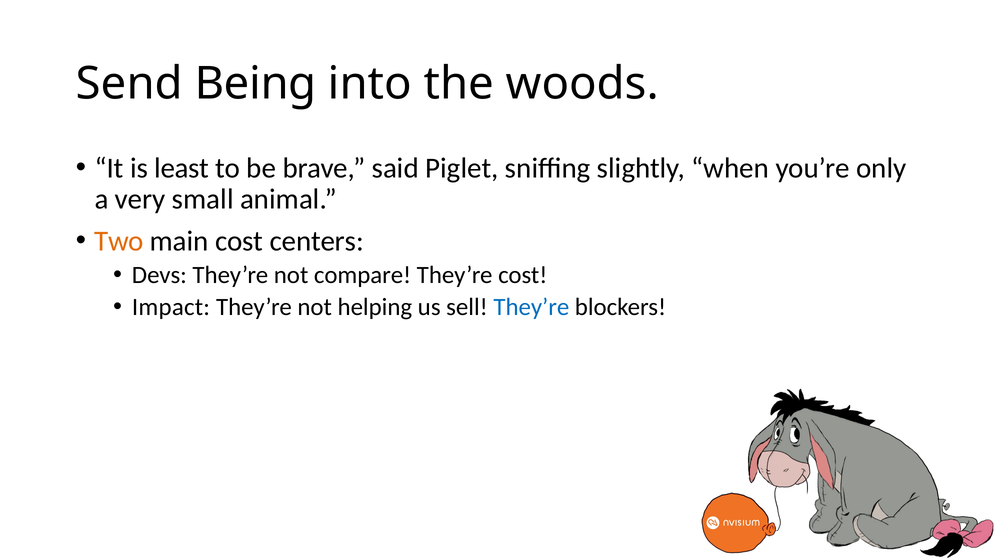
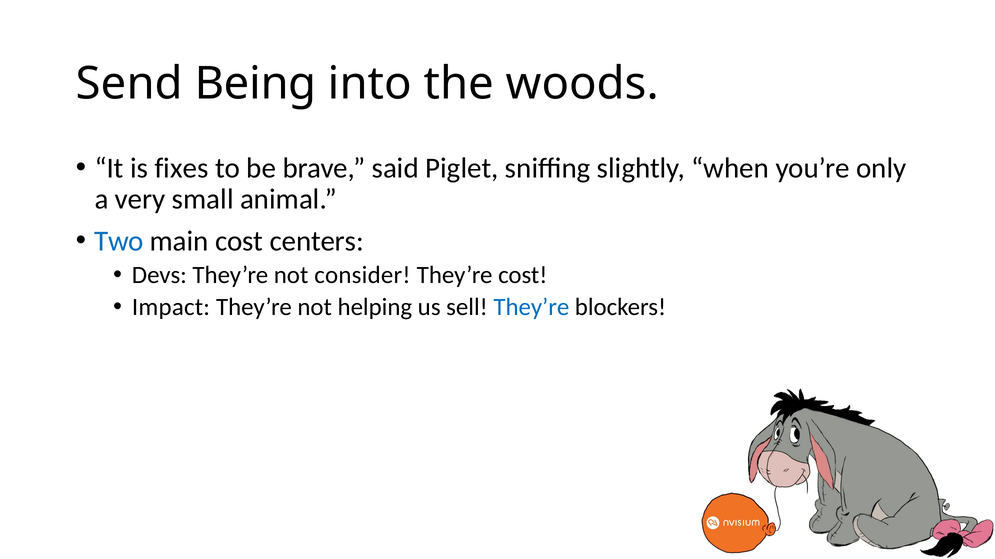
least: least -> fixes
Two colour: orange -> blue
compare: compare -> consider
